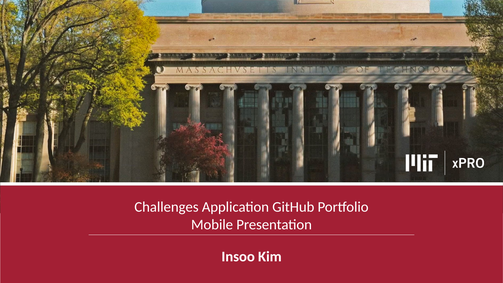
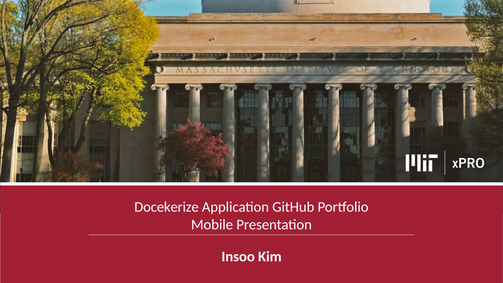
Challenges: Challenges -> Docekerize
